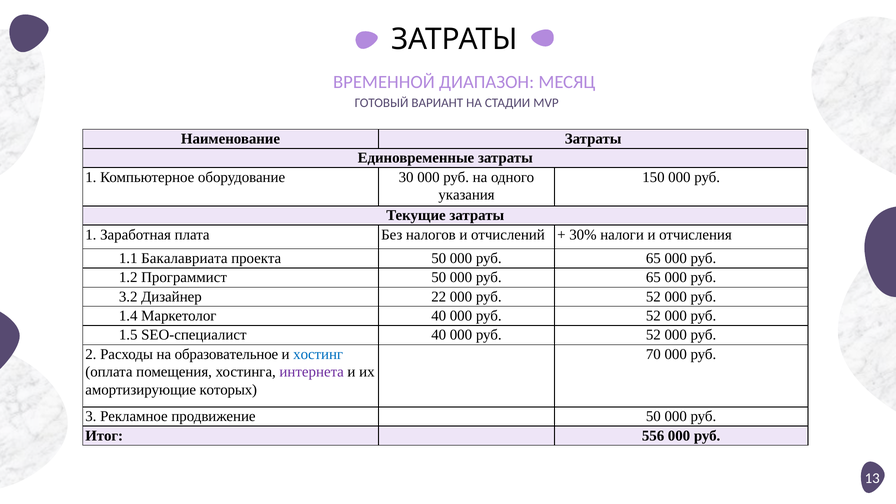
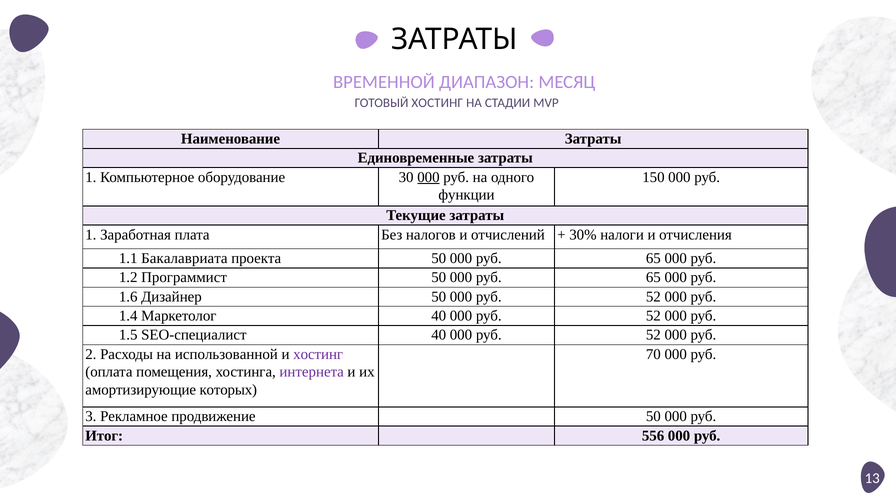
ГОТОВЫЙ ВАРИАНТ: ВАРИАНТ -> ХОСТИНГ
000 at (428, 177) underline: none -> present
указания: указания -> функции
3.2: 3.2 -> 1.6
Дизайнер 22: 22 -> 50
образовательное: образовательное -> использованной
хостинг at (318, 354) colour: blue -> purple
